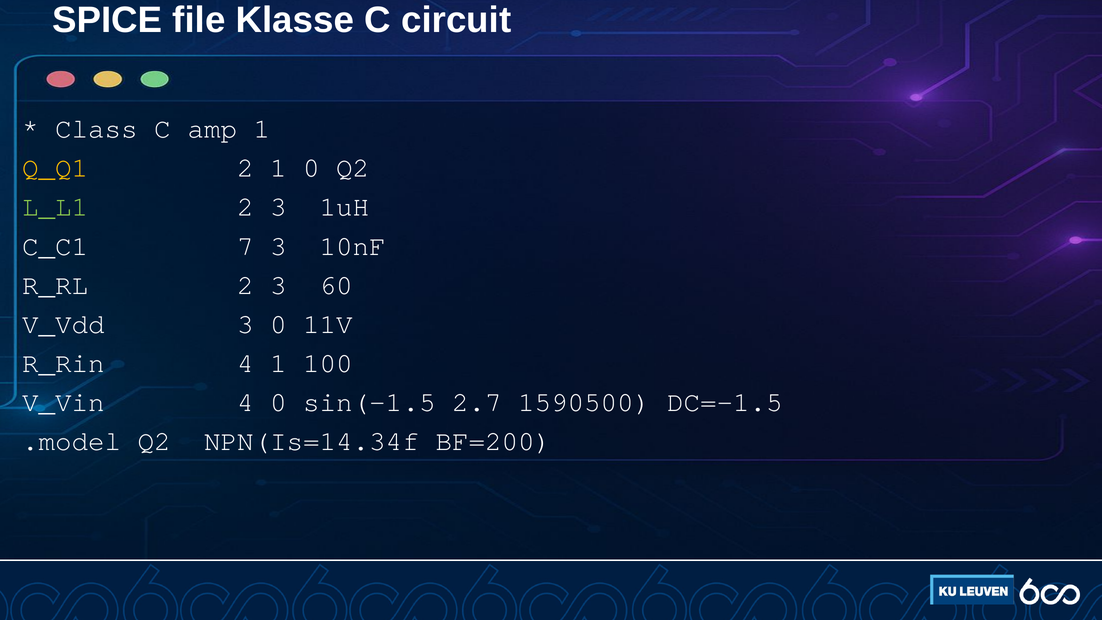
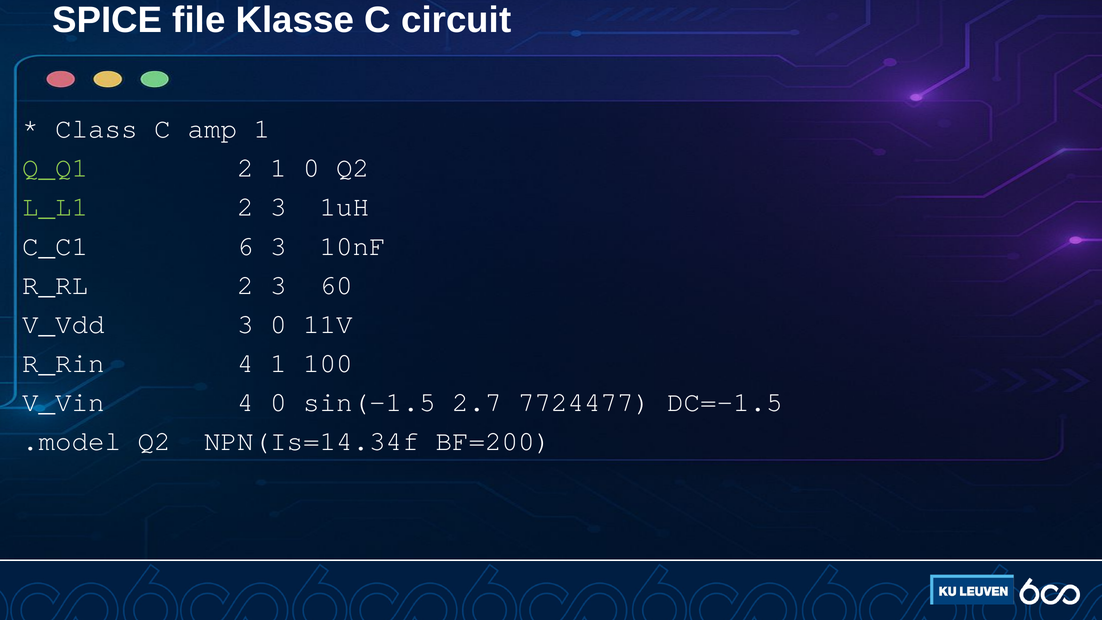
Q_Q1 colour: yellow -> light green
7: 7 -> 6
1590500: 1590500 -> 7724477
